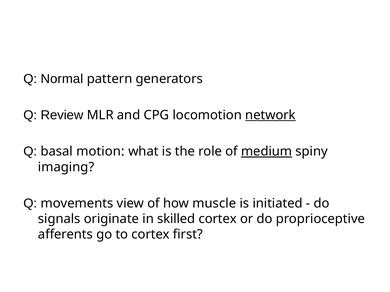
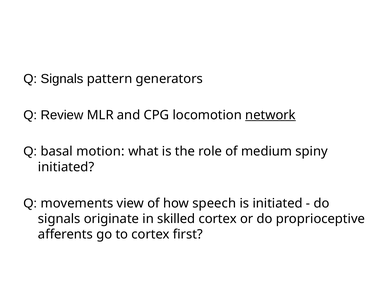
Q Normal: Normal -> Signals
medium underline: present -> none
imaging at (66, 167): imaging -> initiated
muscle: muscle -> speech
